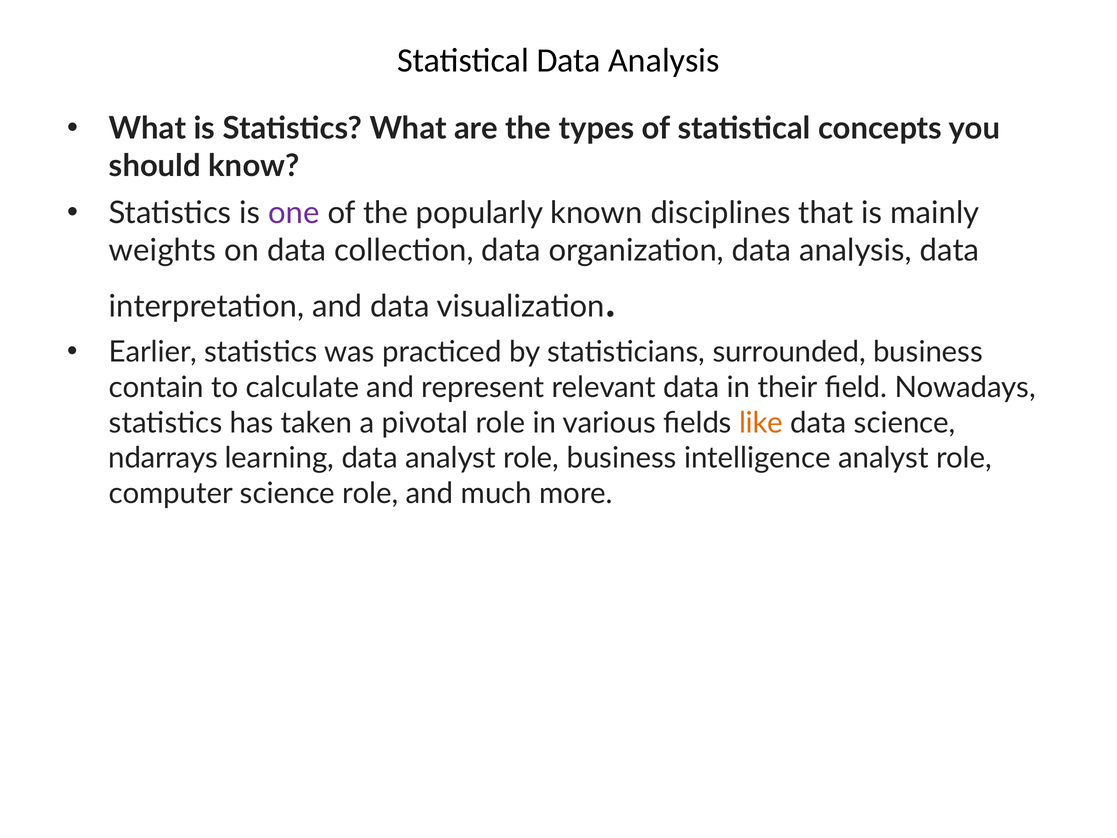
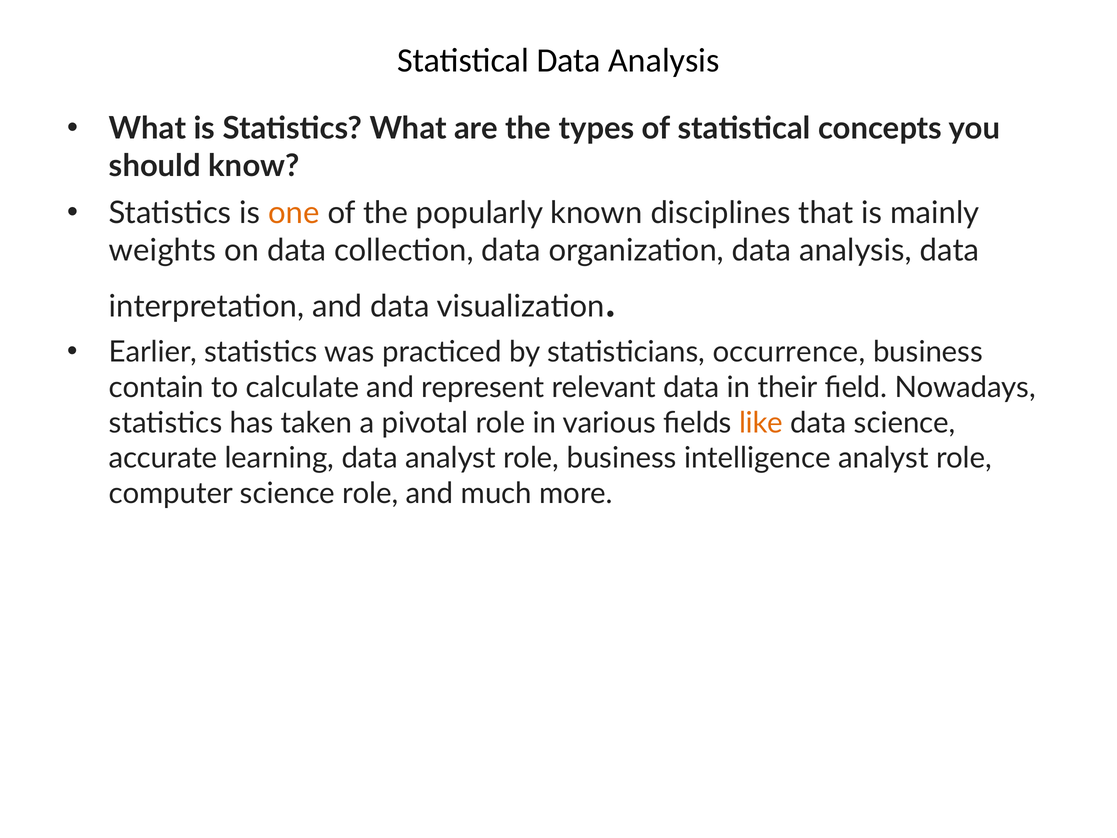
one colour: purple -> orange
surrounded: surrounded -> occurrence
ndarrays: ndarrays -> accurate
